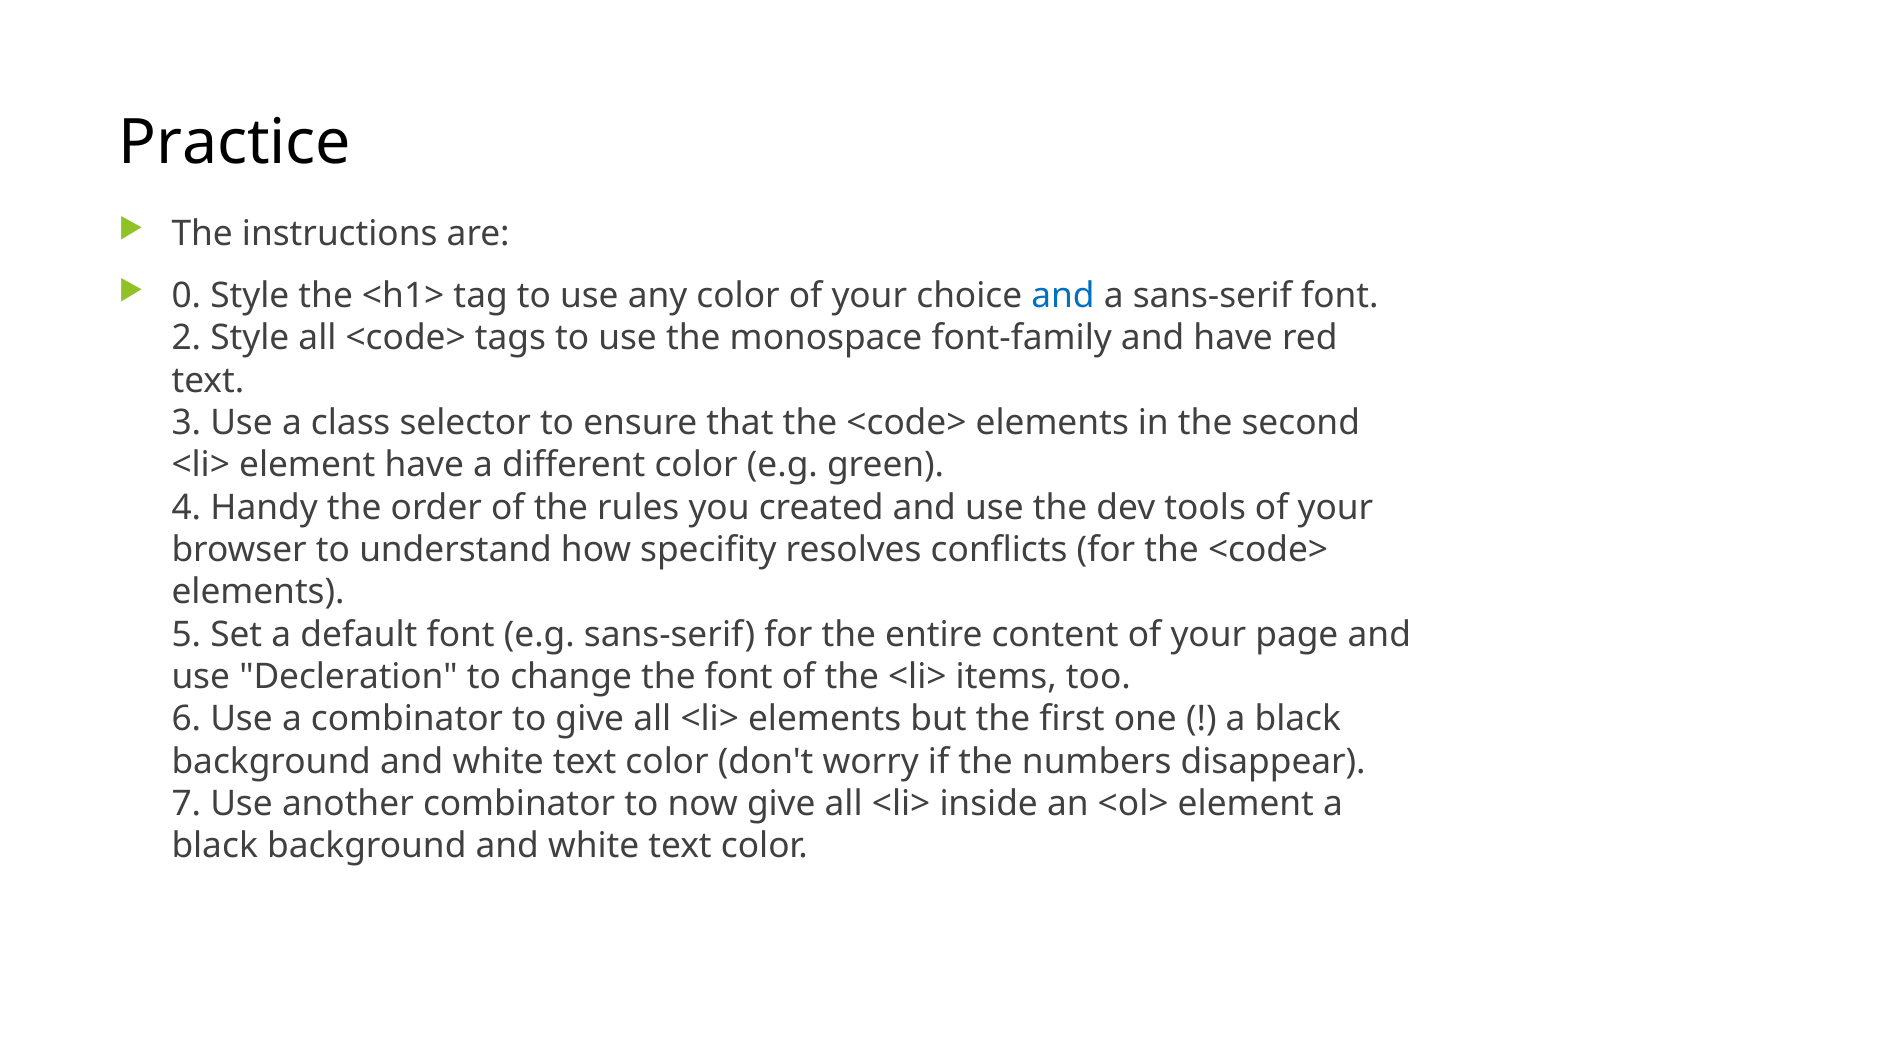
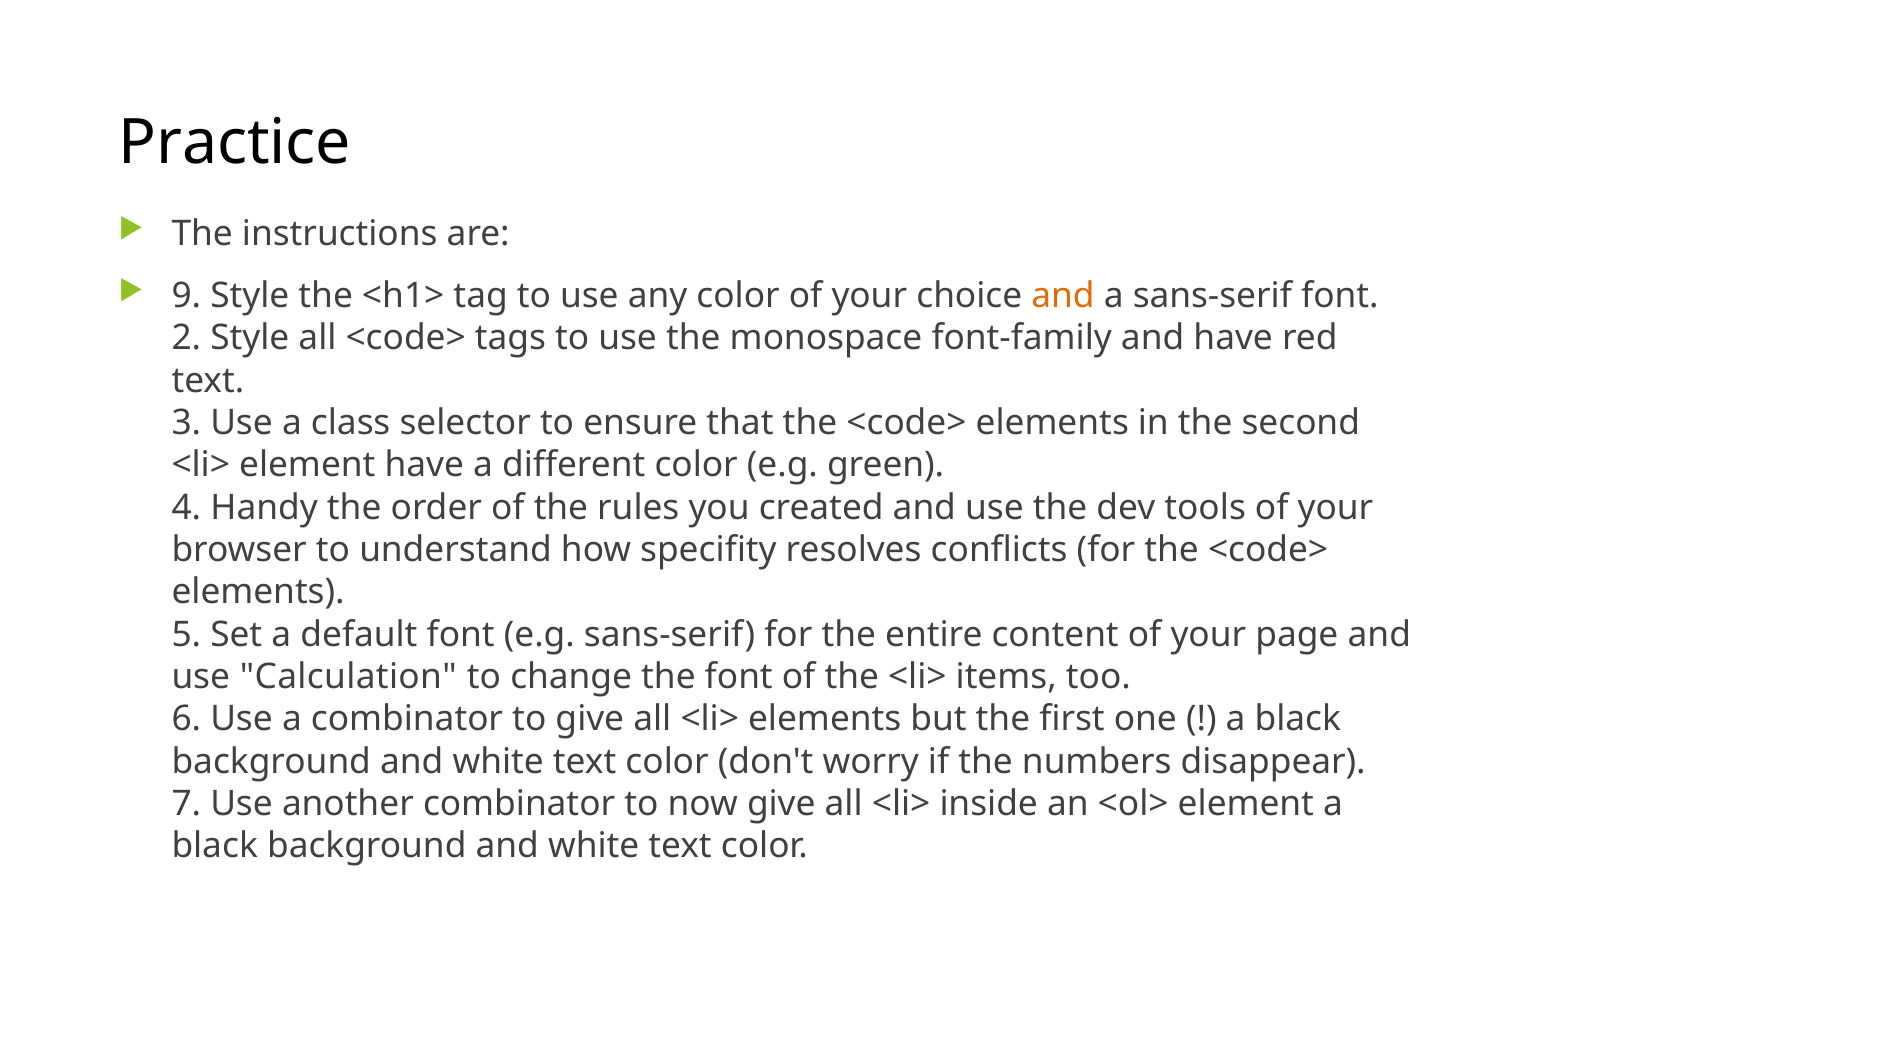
0: 0 -> 9
and at (1063, 296) colour: blue -> orange
Decleration: Decleration -> Calculation
